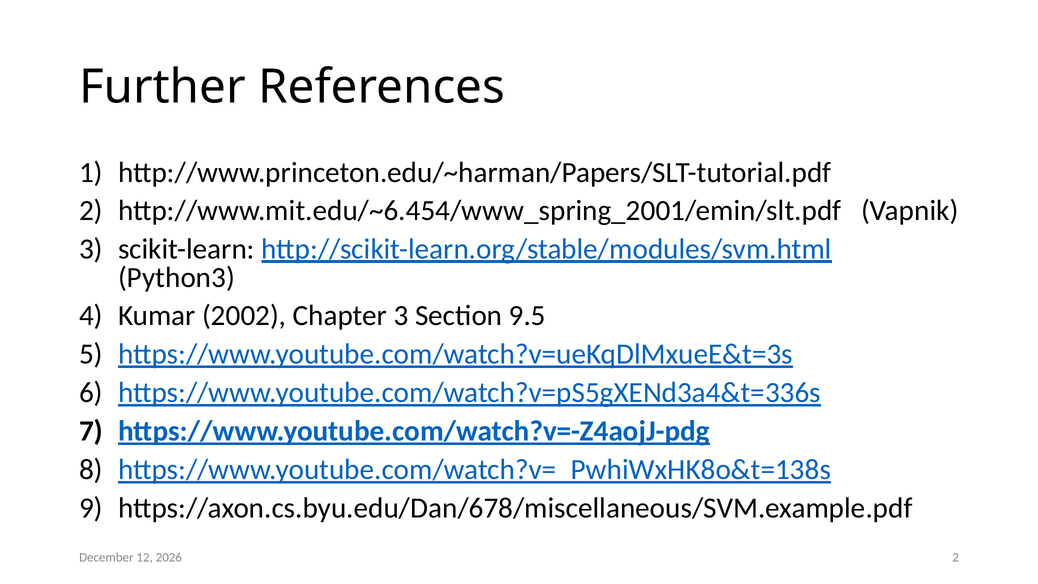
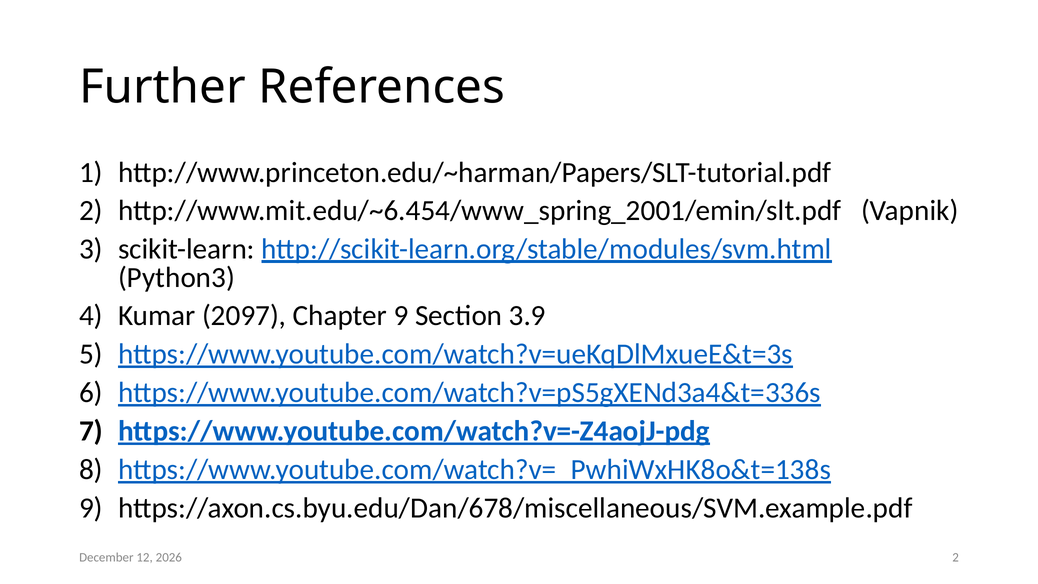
2002: 2002 -> 2097
Chapter 3: 3 -> 9
9.5: 9.5 -> 3.9
